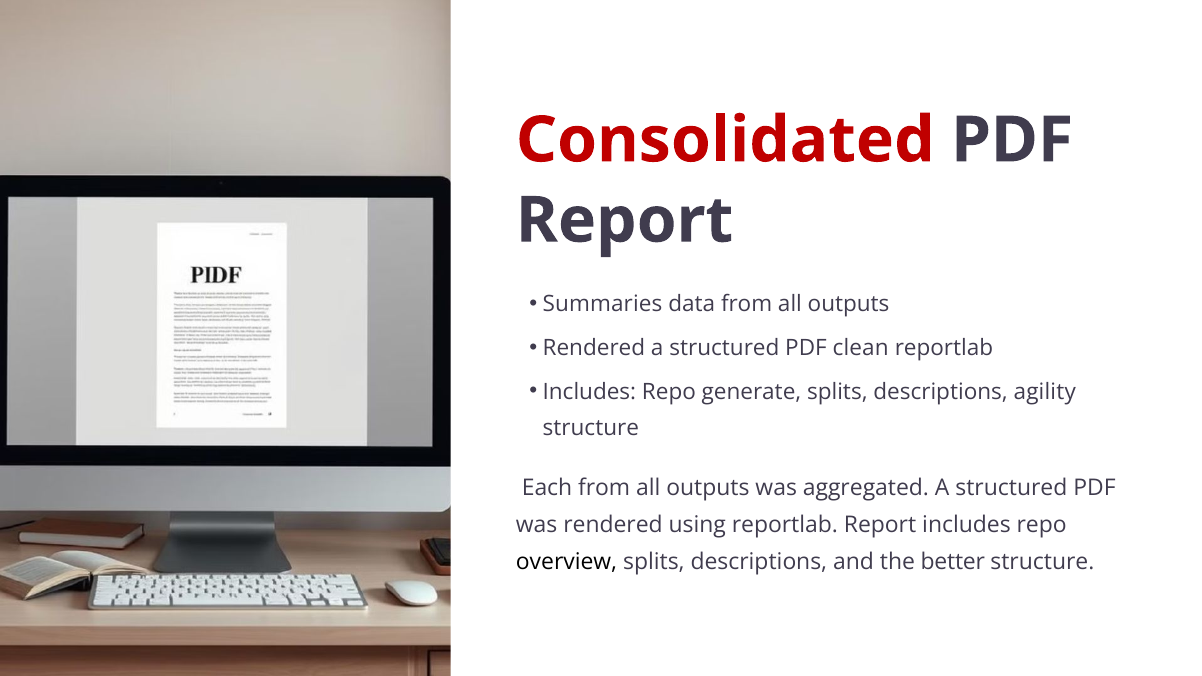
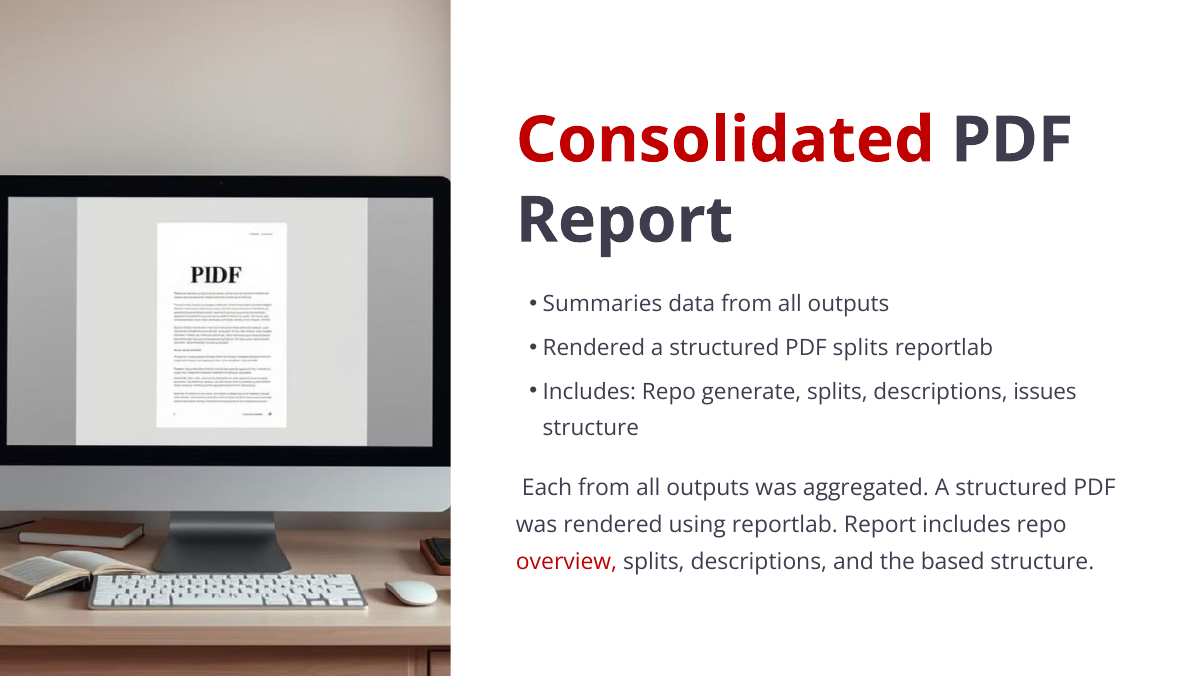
PDF clean: clean -> splits
agility: agility -> issues
overview colour: black -> red
better: better -> based
